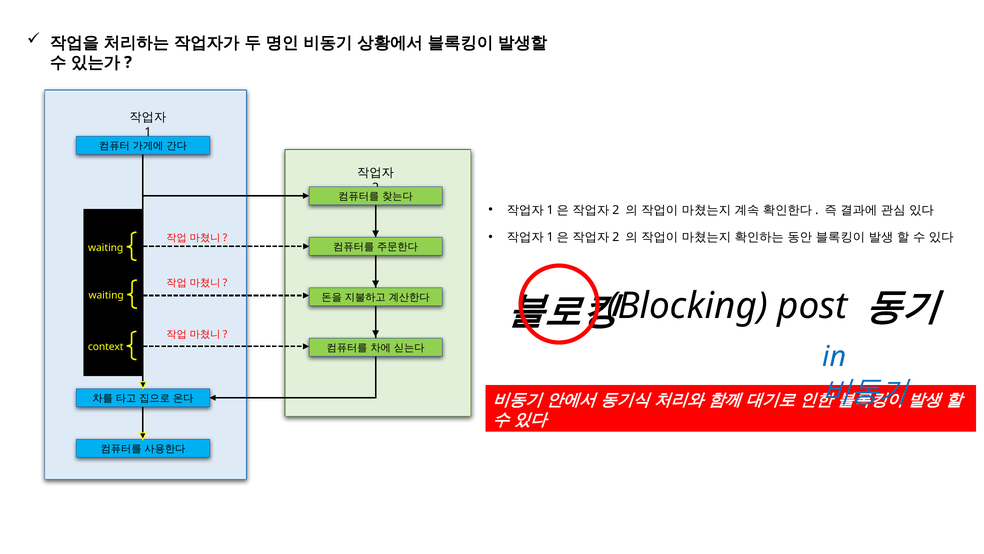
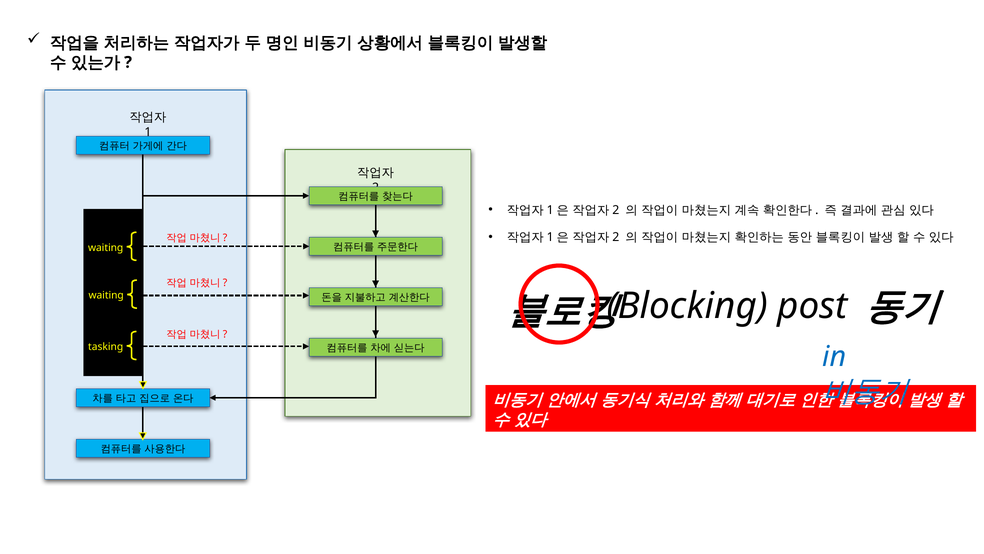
context: context -> tasking
